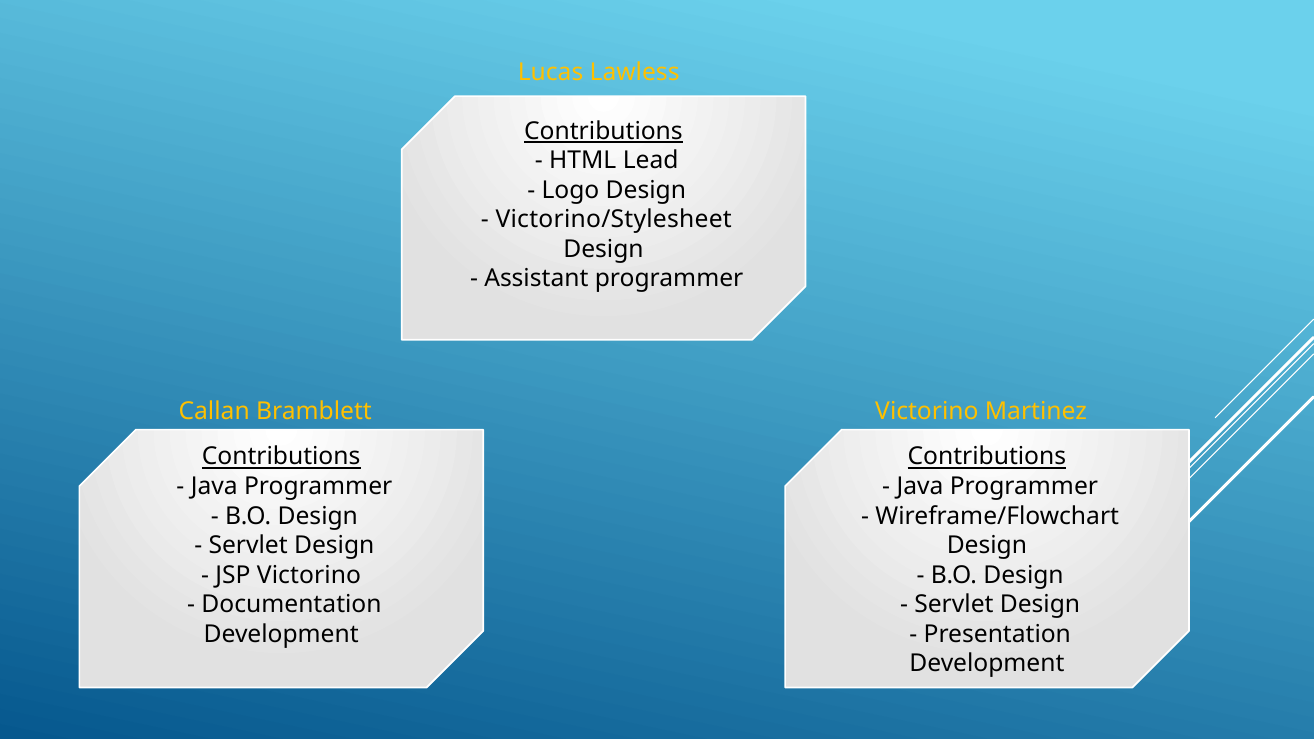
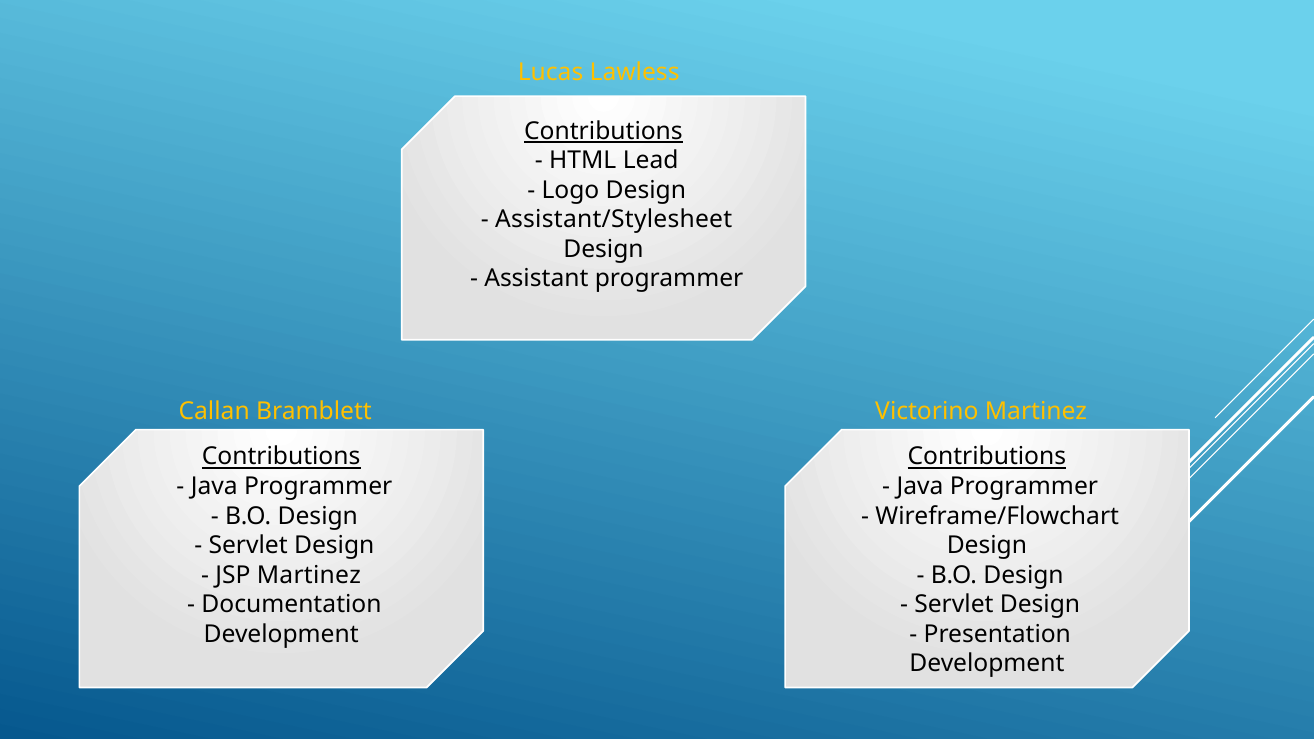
Victorino/Stylesheet: Victorino/Stylesheet -> Assistant/Stylesheet
JSP Victorino: Victorino -> Martinez
